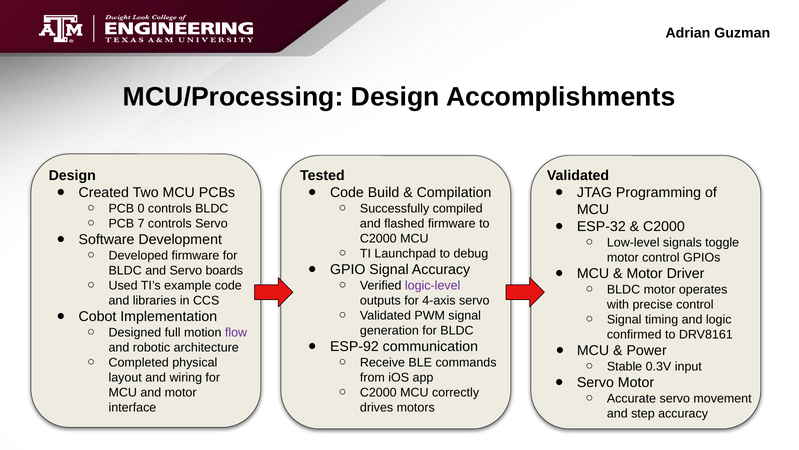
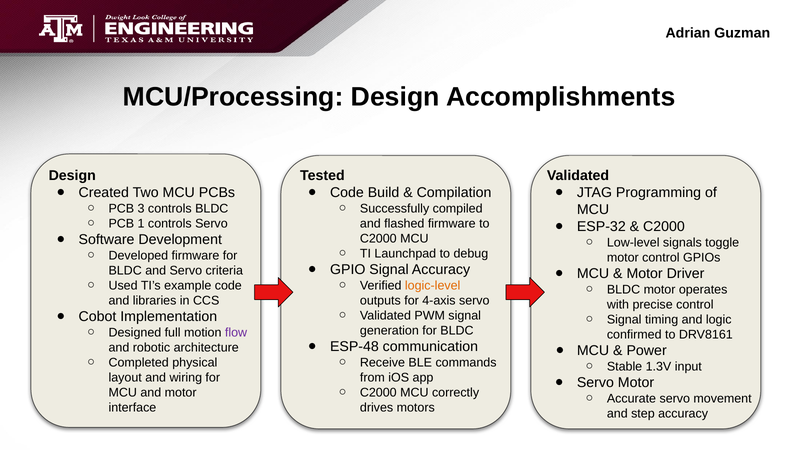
0: 0 -> 3
7: 7 -> 1
boards: boards -> criteria
logic-level colour: purple -> orange
ESP-92: ESP-92 -> ESP-48
0.3V: 0.3V -> 1.3V
